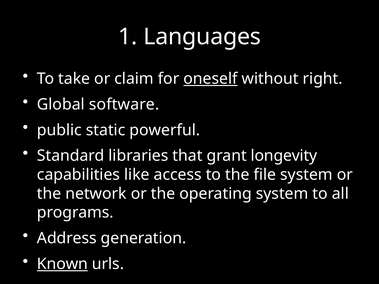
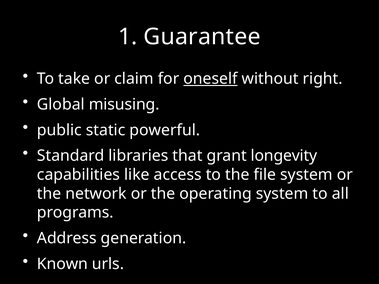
Languages: Languages -> Guarantee
software: software -> misusing
Known underline: present -> none
